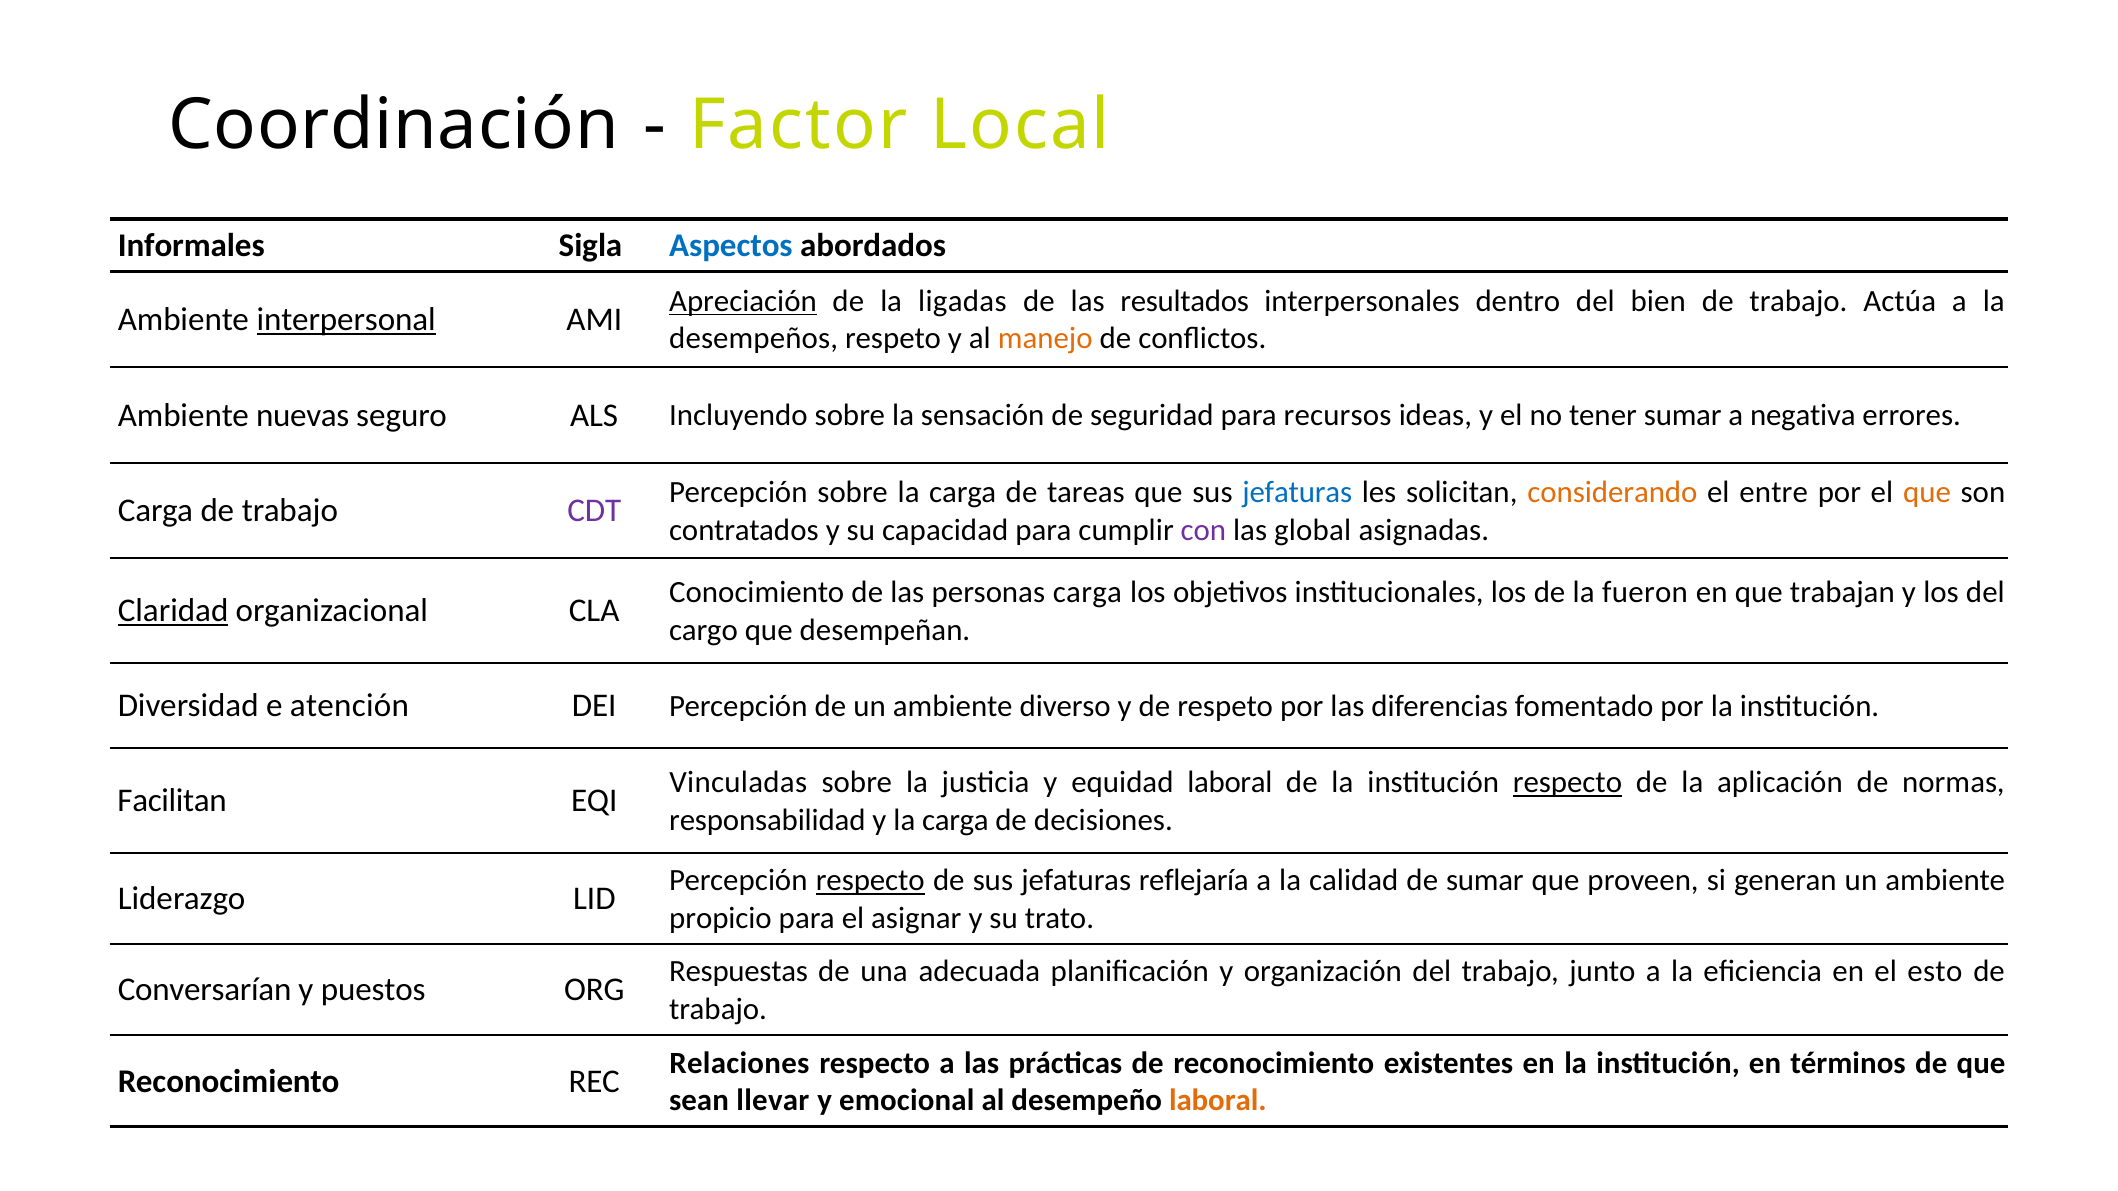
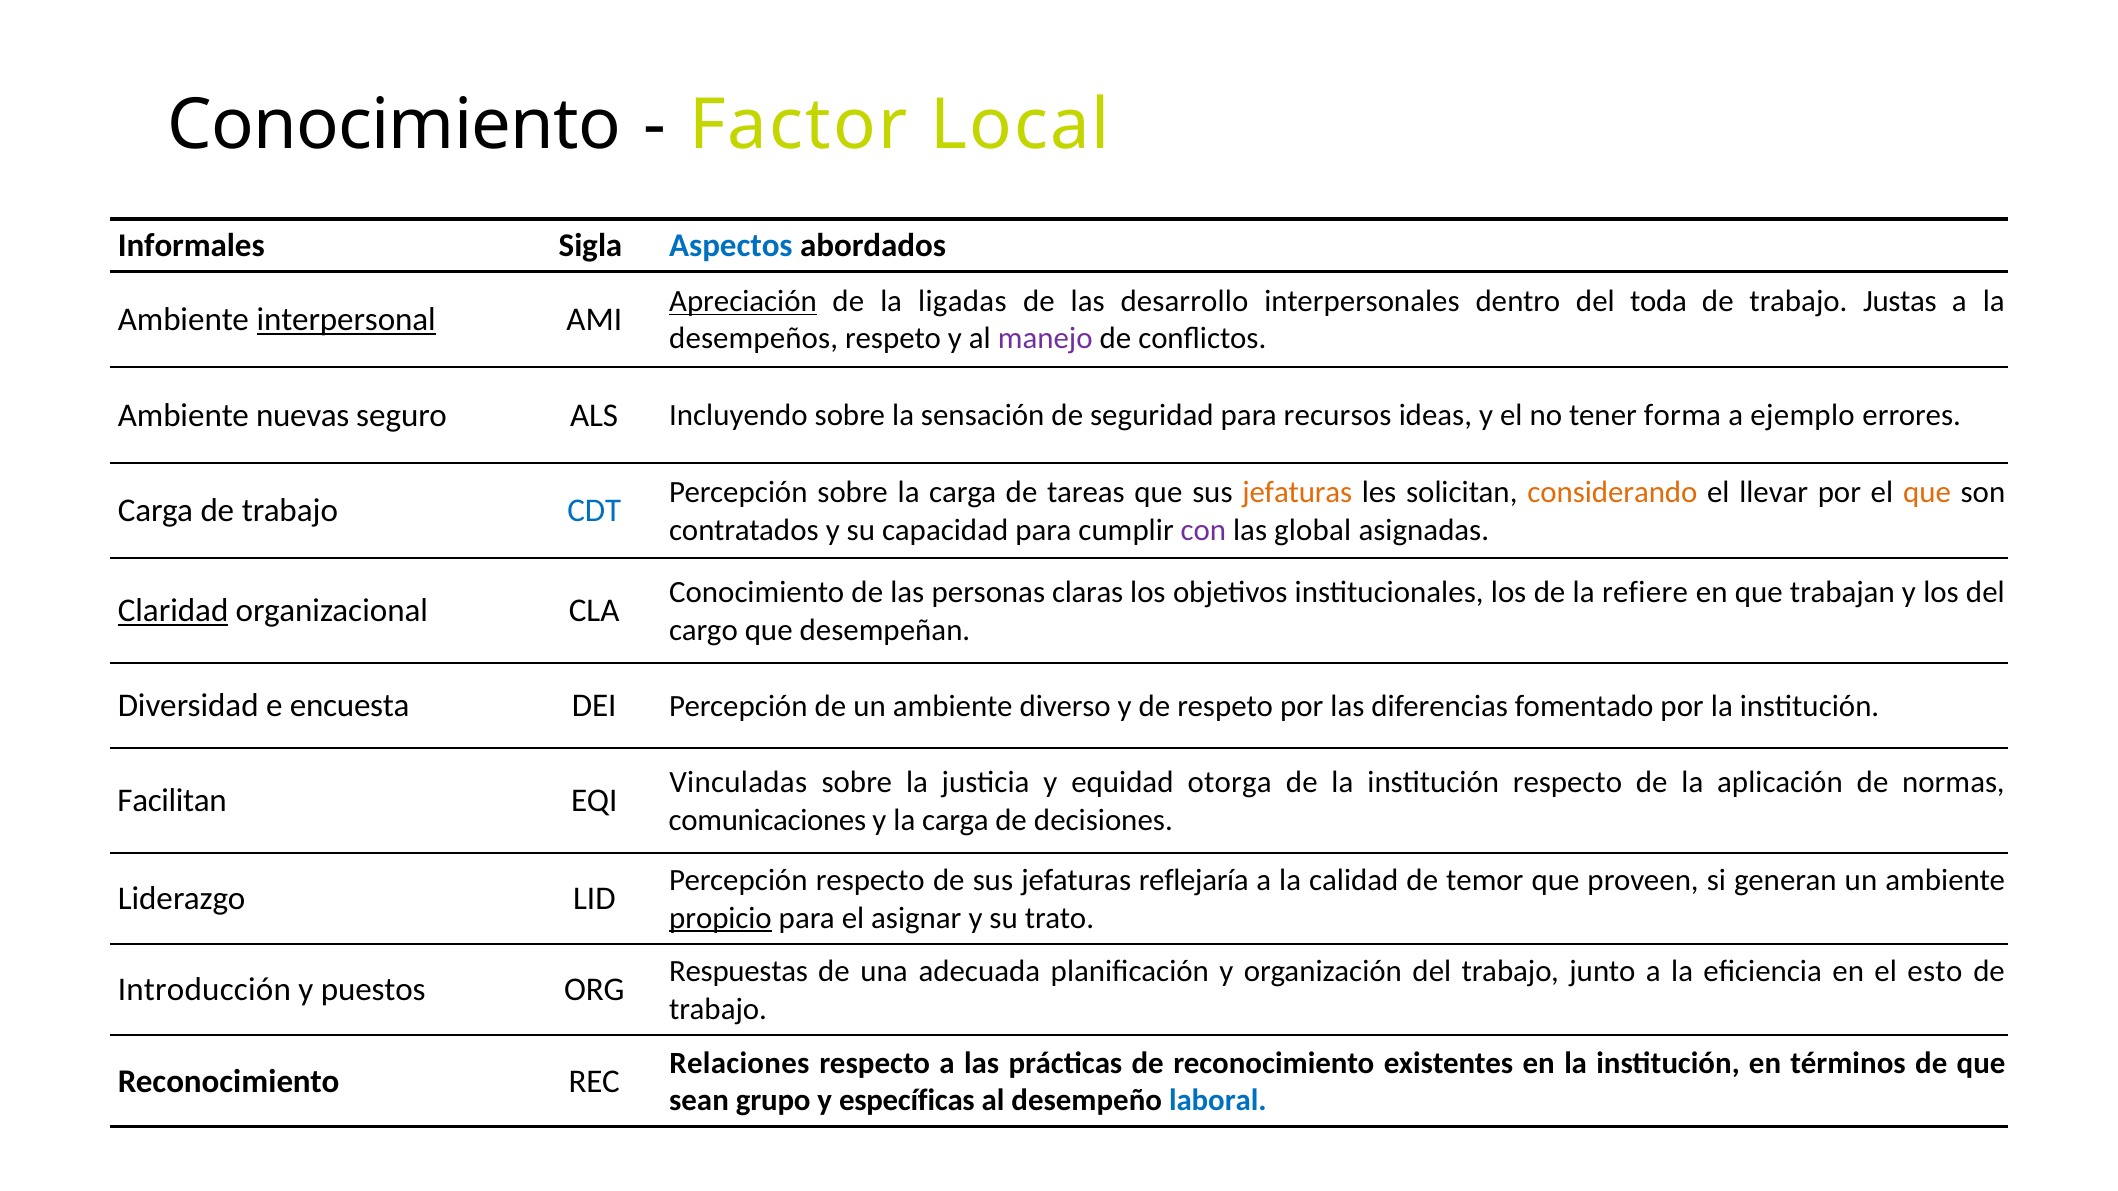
Coordinación at (393, 125): Coordinación -> Conocimiento
resultados: resultados -> desarrollo
bien: bien -> toda
Actúa: Actúa -> Justas
manejo colour: orange -> purple
tener sumar: sumar -> forma
negativa: negativa -> ejemplo
jefaturas at (1297, 493) colour: blue -> orange
entre: entre -> llevar
CDT colour: purple -> blue
personas carga: carga -> claras
fueron: fueron -> refiere
atención: atención -> encuesta
equidad laboral: laboral -> otorga
respecto at (1567, 783) underline: present -> none
responsabilidad: responsabilidad -> comunicaciones
respecto at (870, 881) underline: present -> none
de sumar: sumar -> temor
propicio underline: none -> present
Conversarían: Conversarían -> Introducción
llevar: llevar -> grupo
emocional: emocional -> específicas
laboral at (1218, 1101) colour: orange -> blue
